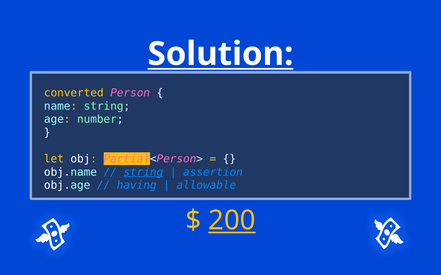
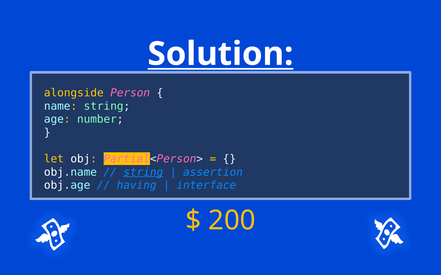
converted: converted -> alongside
allowable: allowable -> interface
200 underline: present -> none
